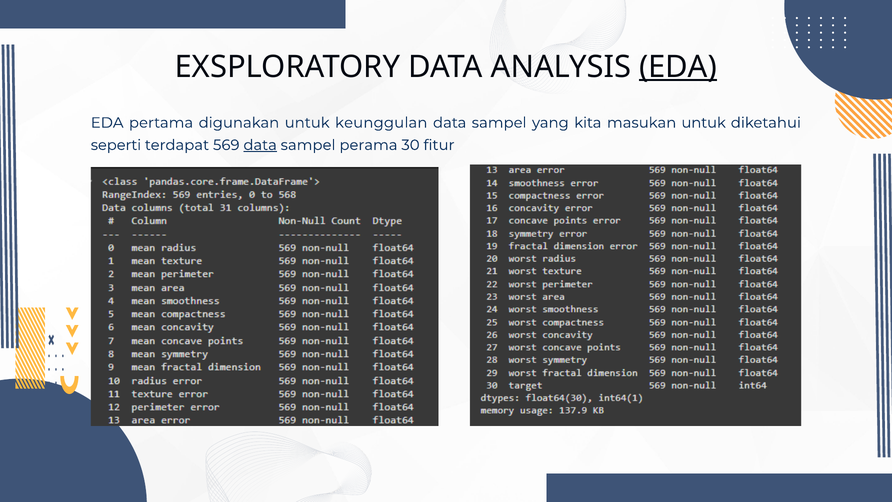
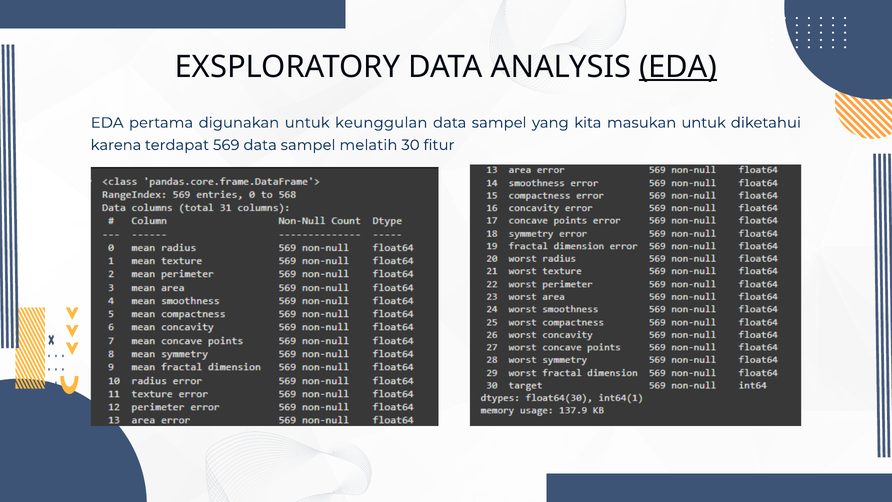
seperti: seperti -> karena
data at (260, 145) underline: present -> none
perama: perama -> melatih
